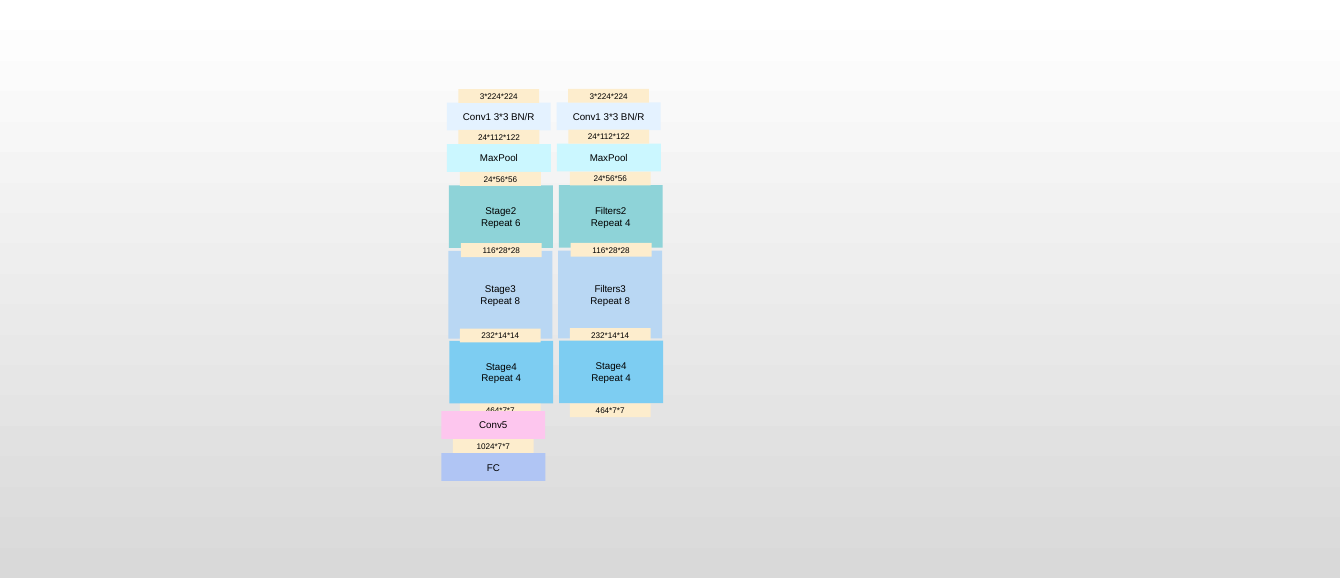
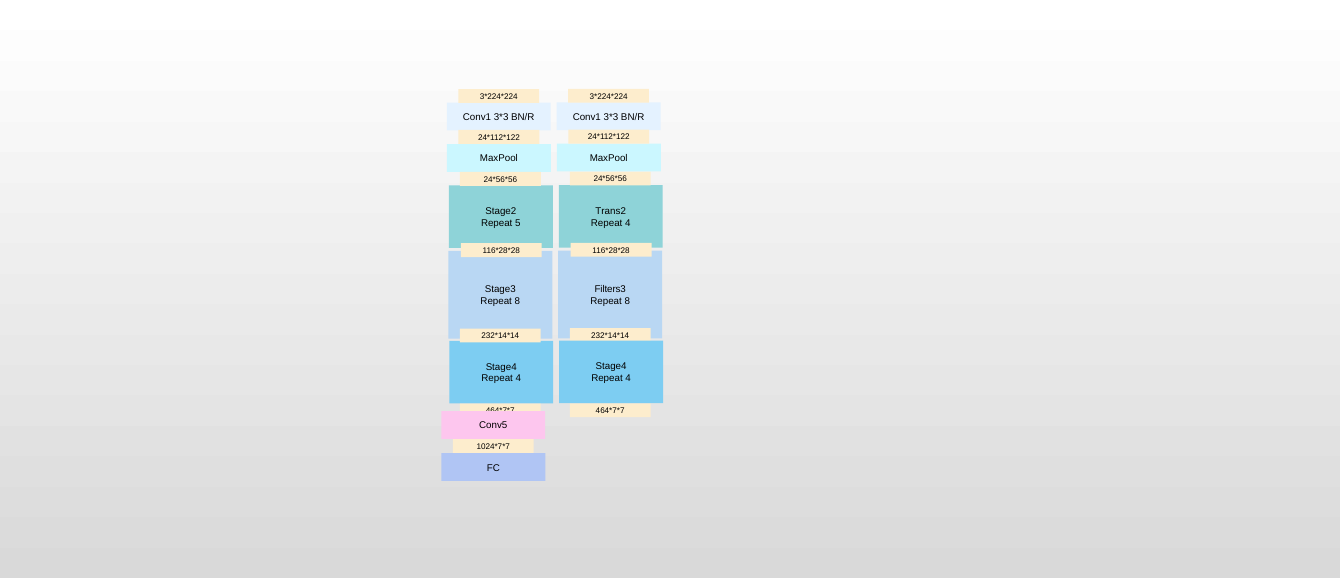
Filters2: Filters2 -> Trans2
6: 6 -> 5
